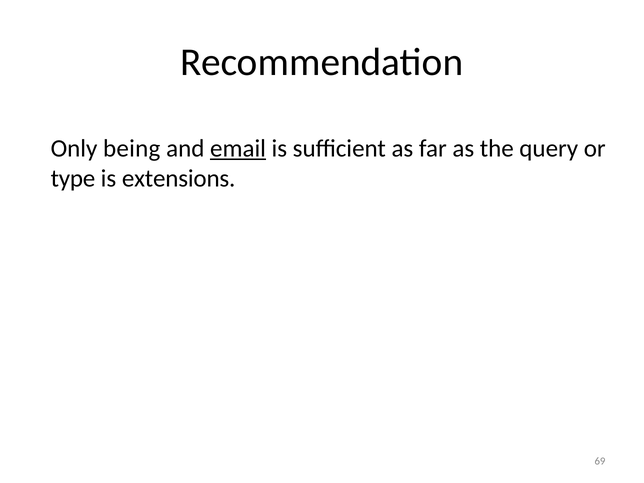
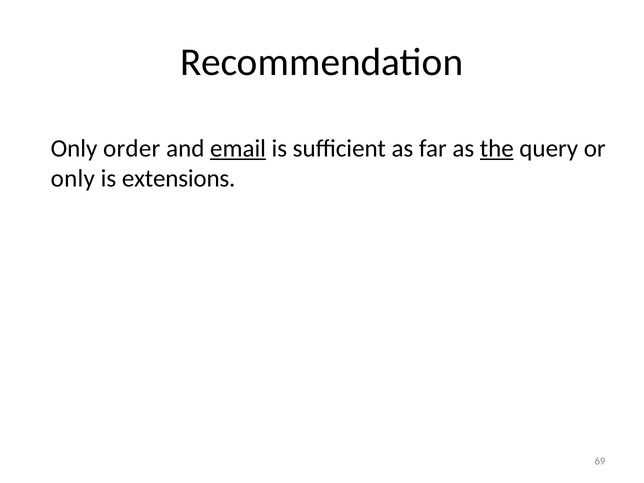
being: being -> order
the underline: none -> present
type at (73, 179): type -> only
